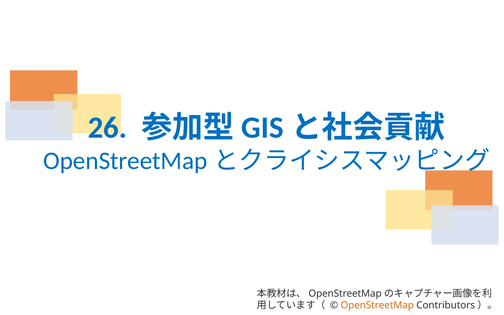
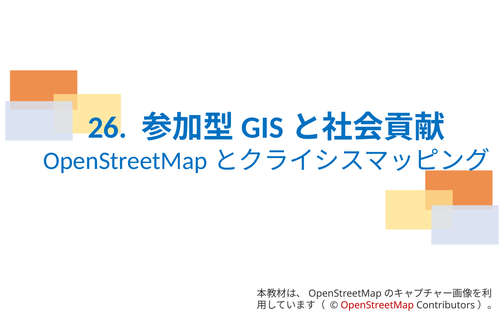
OpenStreetMap colour: orange -> red
